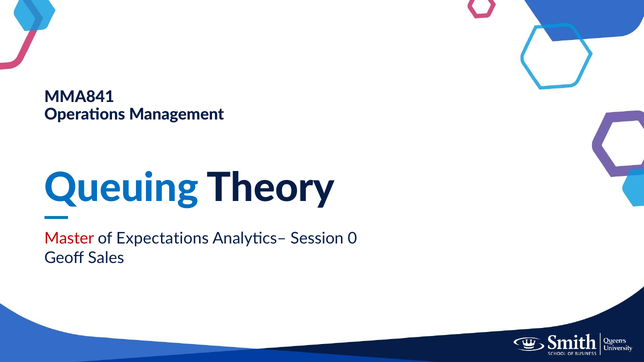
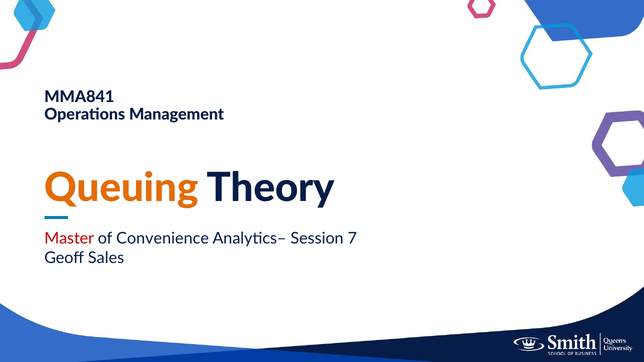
Queuing colour: blue -> orange
Expectations: Expectations -> Convenience
0: 0 -> 7
